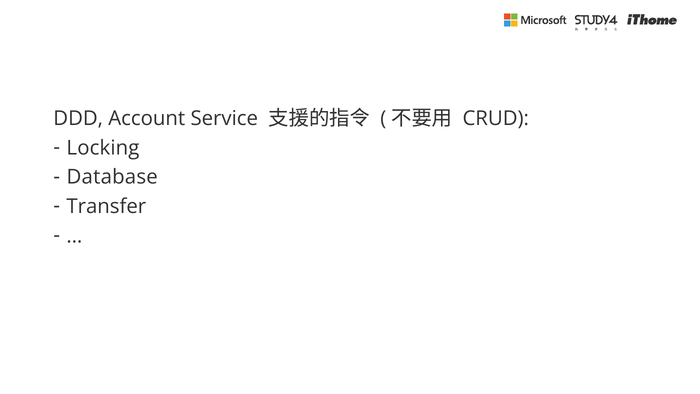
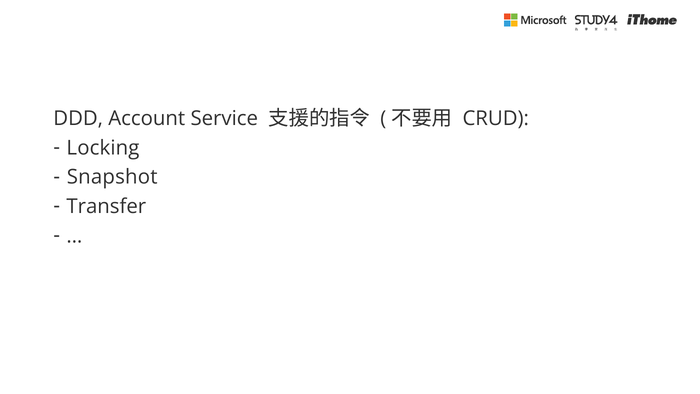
Database: Database -> Snapshot
